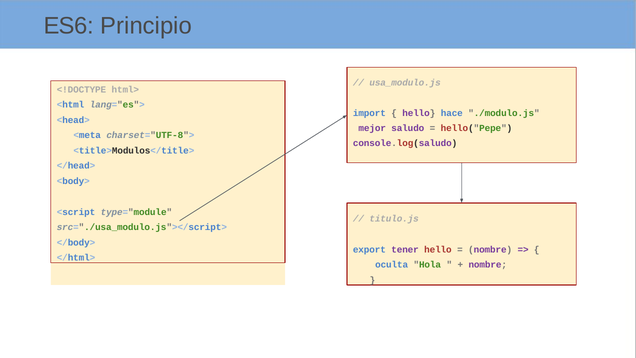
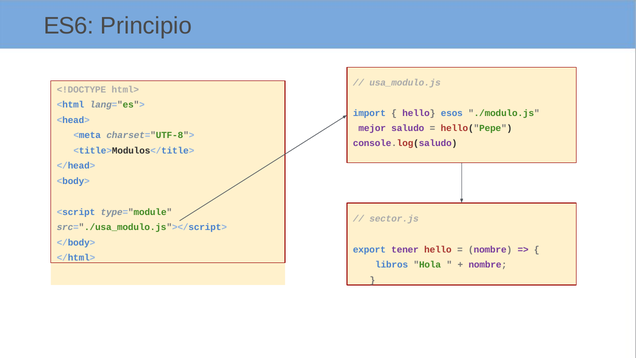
hace: hace -> esos
titulo.js: titulo.js -> sector.js
oculta: oculta -> libros
